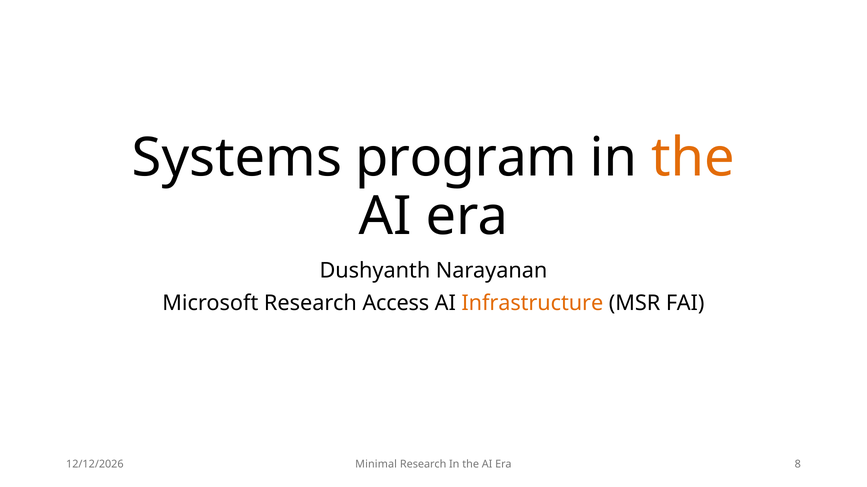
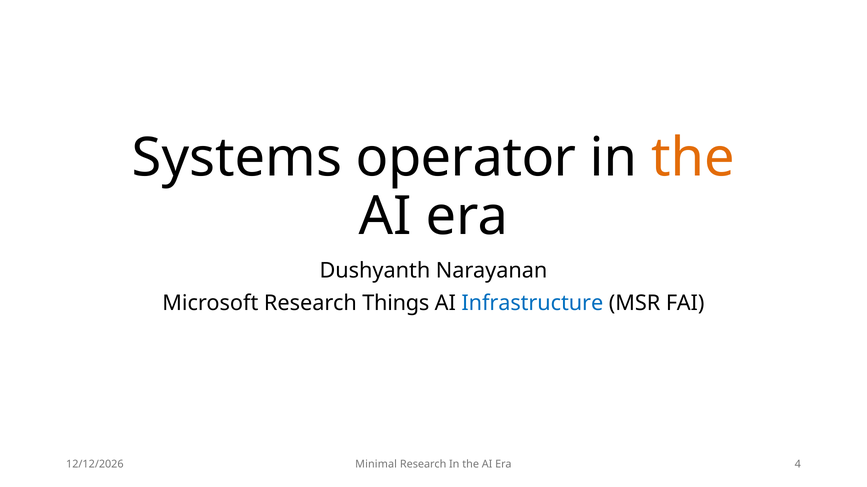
program: program -> operator
Access: Access -> Things
Infrastructure colour: orange -> blue
8: 8 -> 4
